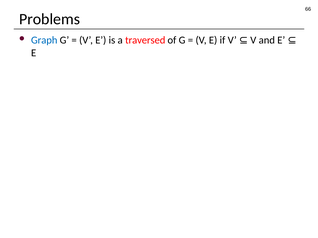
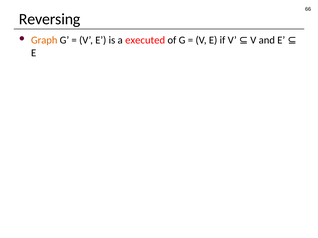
Problems: Problems -> Reversing
Graph colour: blue -> orange
traversed: traversed -> executed
